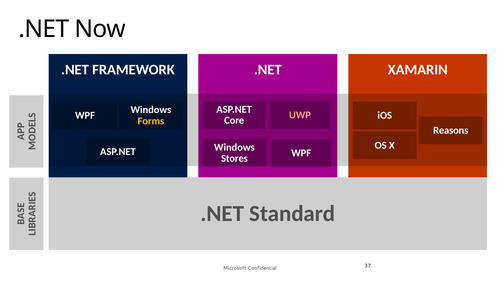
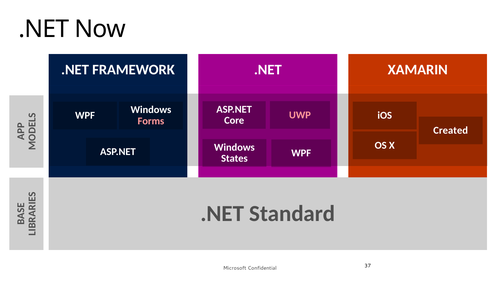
Forms colour: yellow -> pink
Reasons: Reasons -> Created
Stores: Stores -> States
